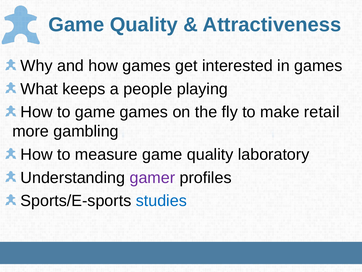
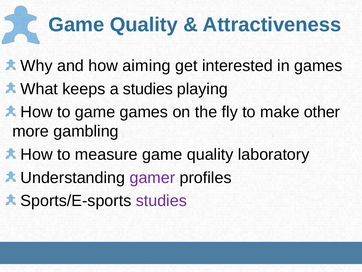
how games: games -> aiming
a people: people -> studies
retail: retail -> other
studies at (161, 200) colour: blue -> purple
